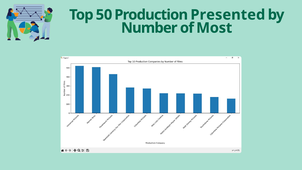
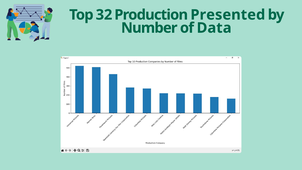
50: 50 -> 32
Most: Most -> Data
